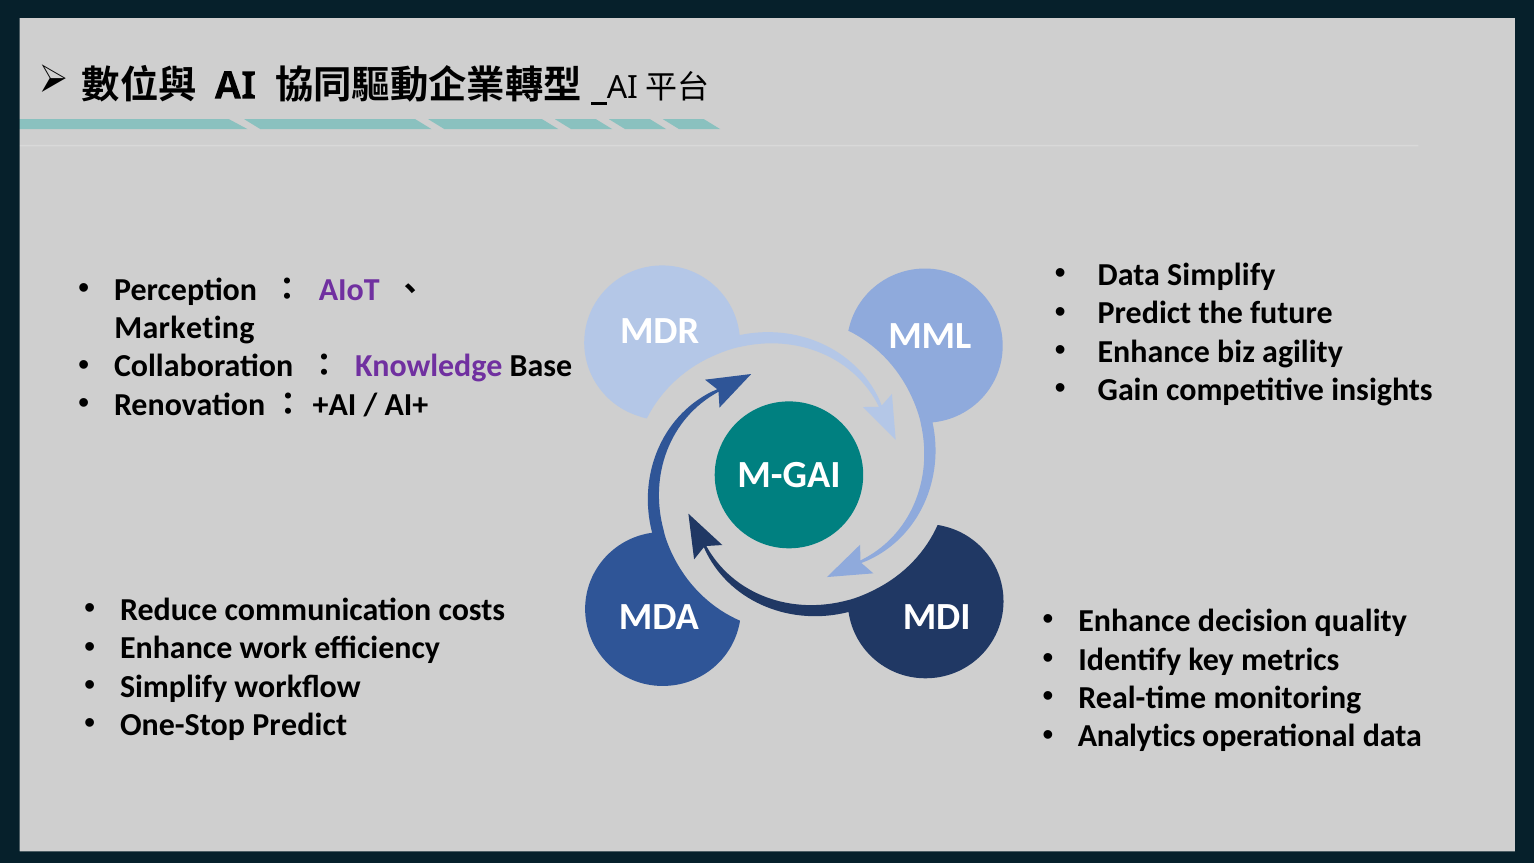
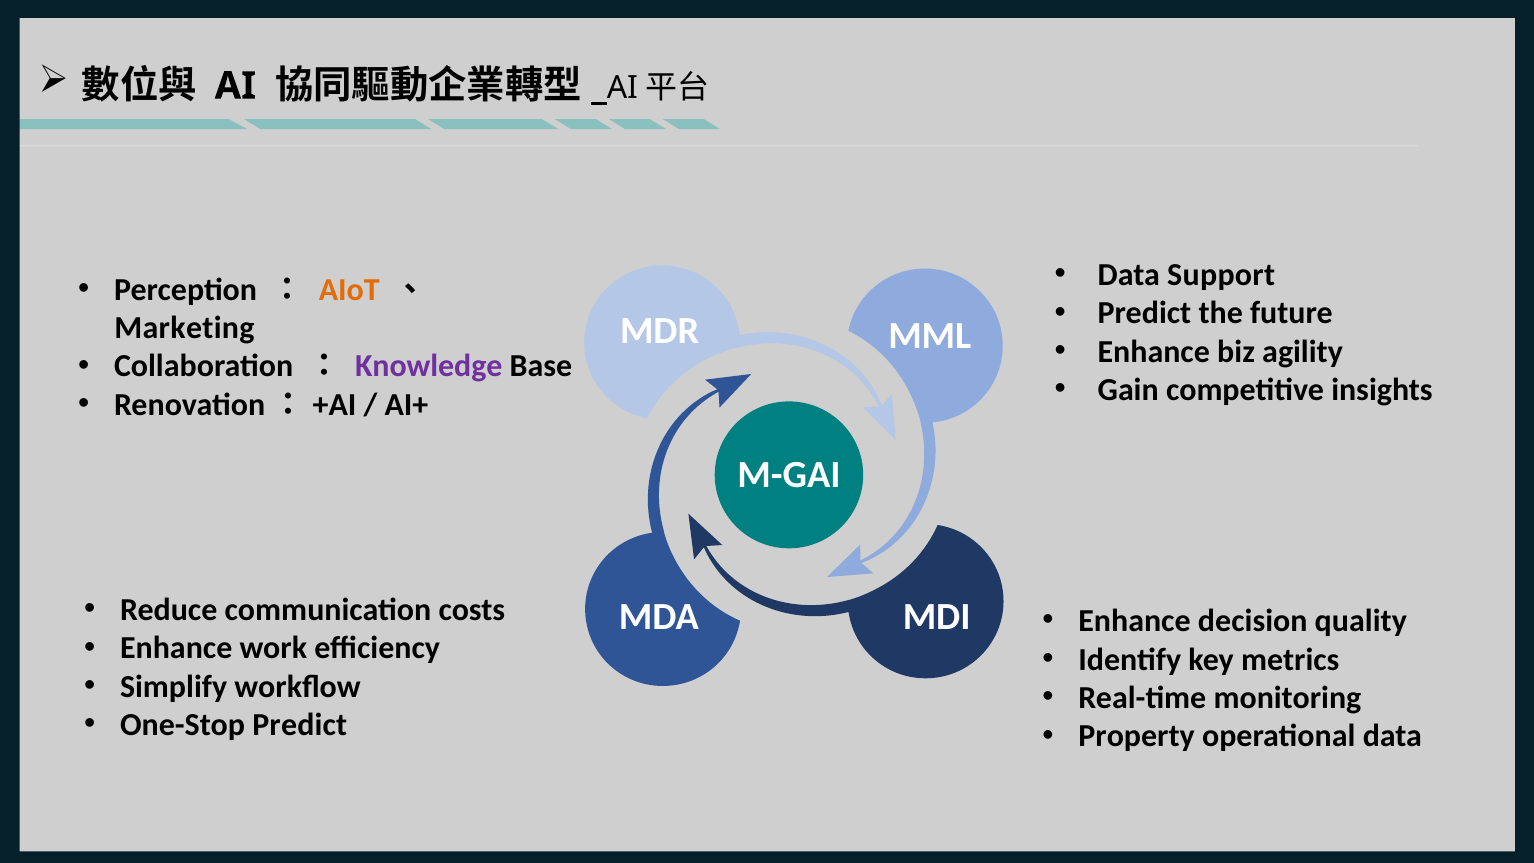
Data Simplify: Simplify -> Support
AIoT colour: purple -> orange
Analytics: Analytics -> Property
